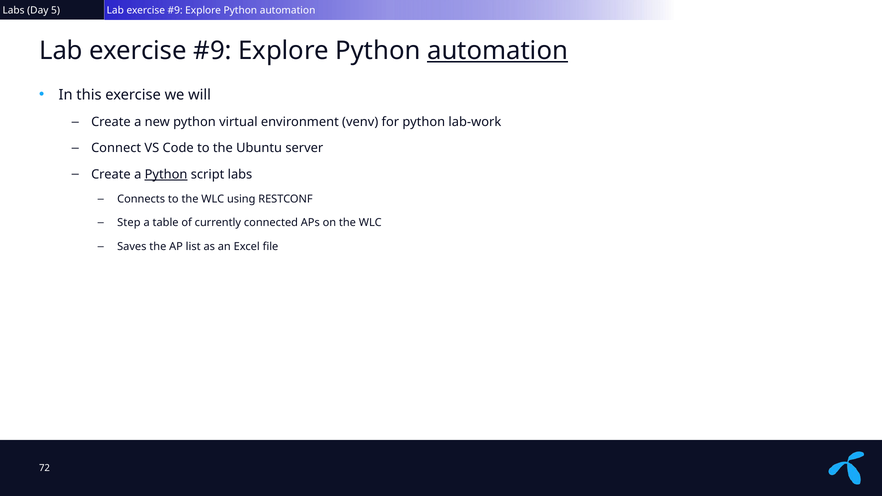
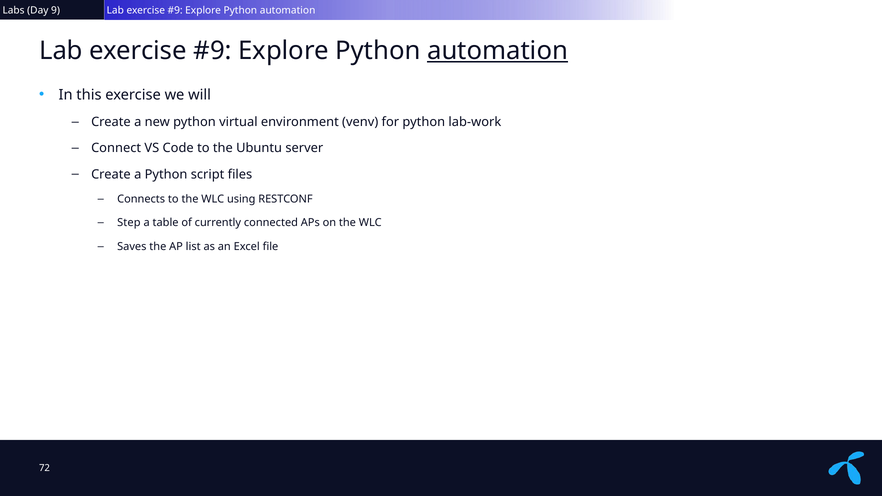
5: 5 -> 9
Python at (166, 174) underline: present -> none
script labs: labs -> files
